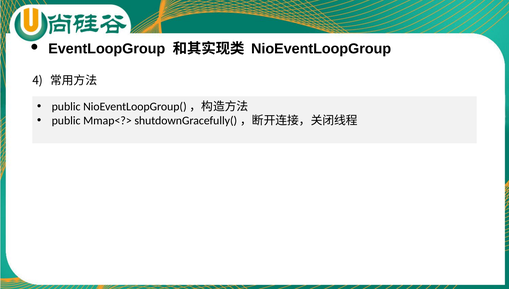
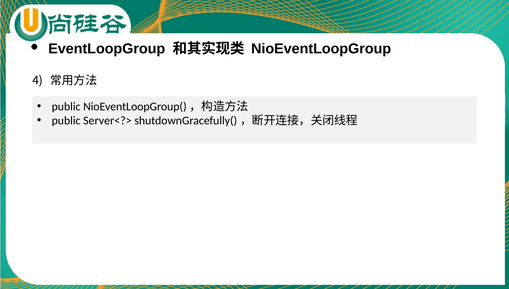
Mmap<?>: Mmap<?> -> Server<?>
